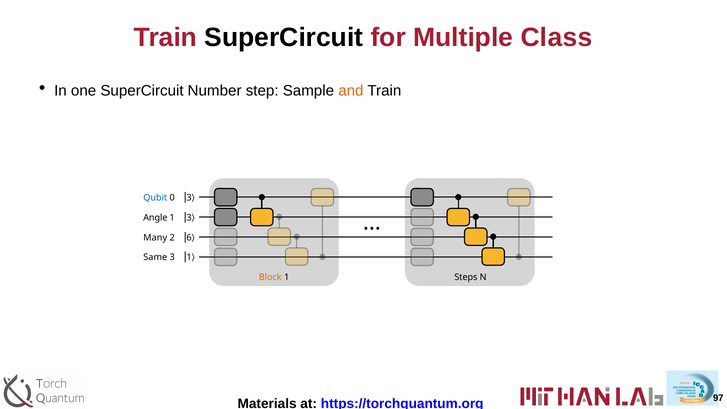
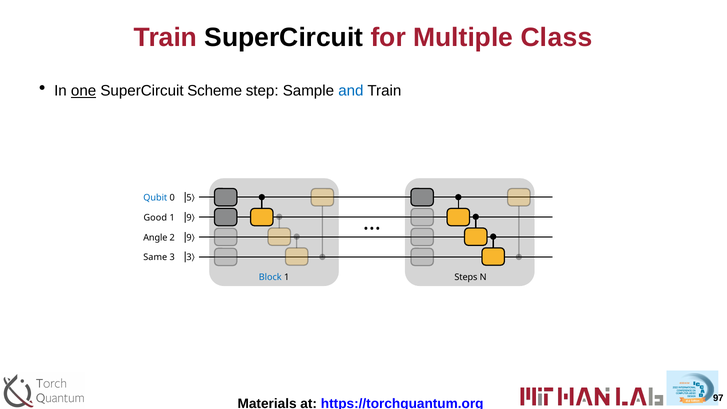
one underline: none -> present
Number: Number -> Scheme
and colour: orange -> blue
0 3: 3 -> 5
Angle: Angle -> Good
1 3: 3 -> 9
Many: Many -> Angle
2 6: 6 -> 9
3 1: 1 -> 3
Block colour: orange -> blue
